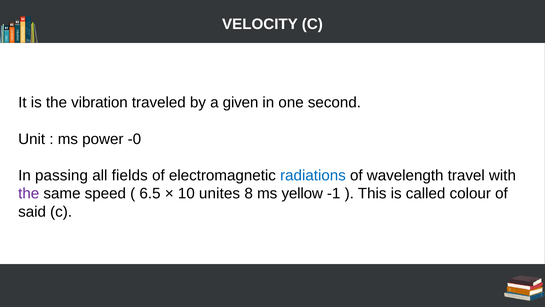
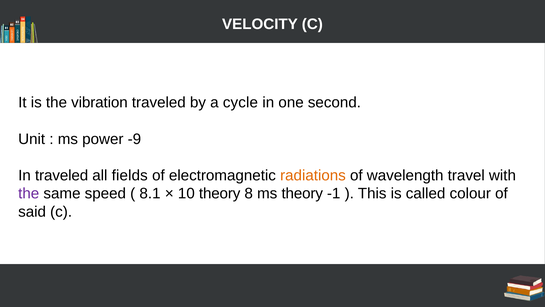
given: given -> cycle
-0: -0 -> -9
In passing: passing -> traveled
radiations colour: blue -> orange
6.5: 6.5 -> 8.1
10 unites: unites -> theory
ms yellow: yellow -> theory
